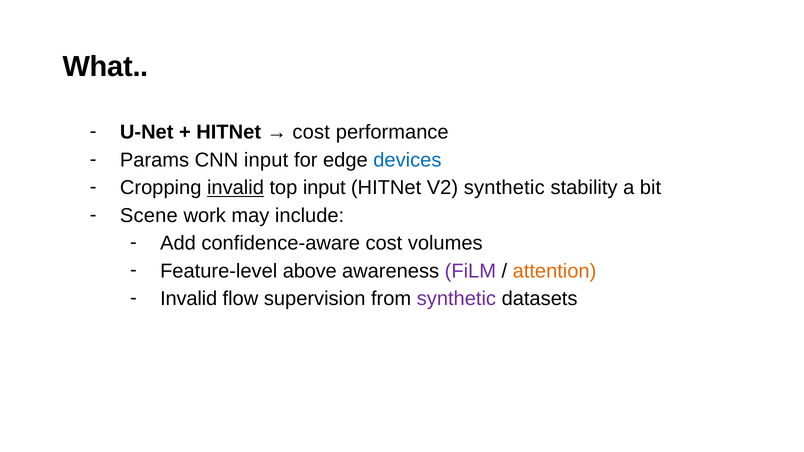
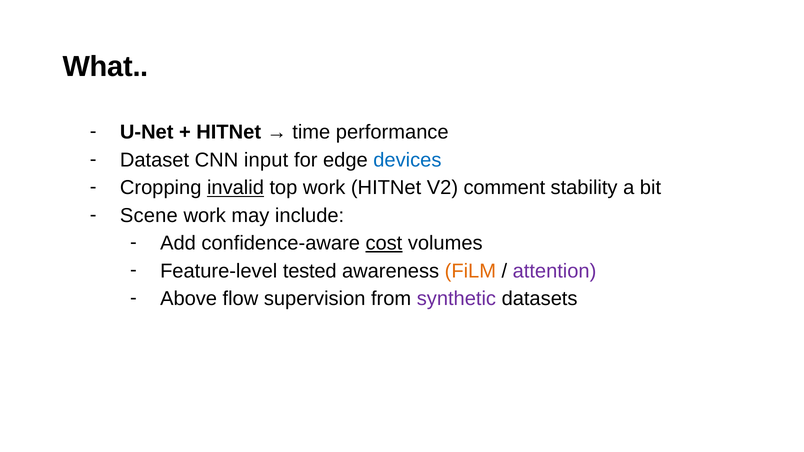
cost at (311, 132): cost -> time
Params: Params -> Dataset
top input: input -> work
V2 synthetic: synthetic -> comment
cost at (384, 243) underline: none -> present
above: above -> tested
FiLM colour: purple -> orange
attention colour: orange -> purple
Invalid at (189, 299): Invalid -> Above
